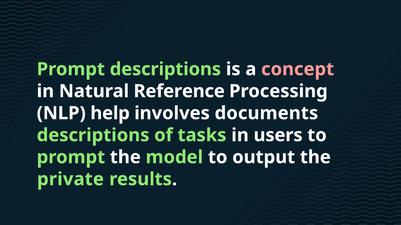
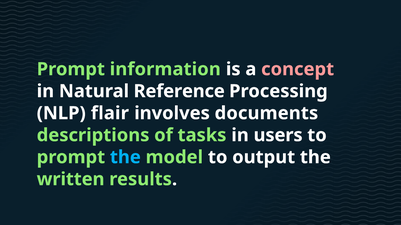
Prompt descriptions: descriptions -> information
help: help -> flair
the at (125, 158) colour: white -> light blue
private: private -> written
